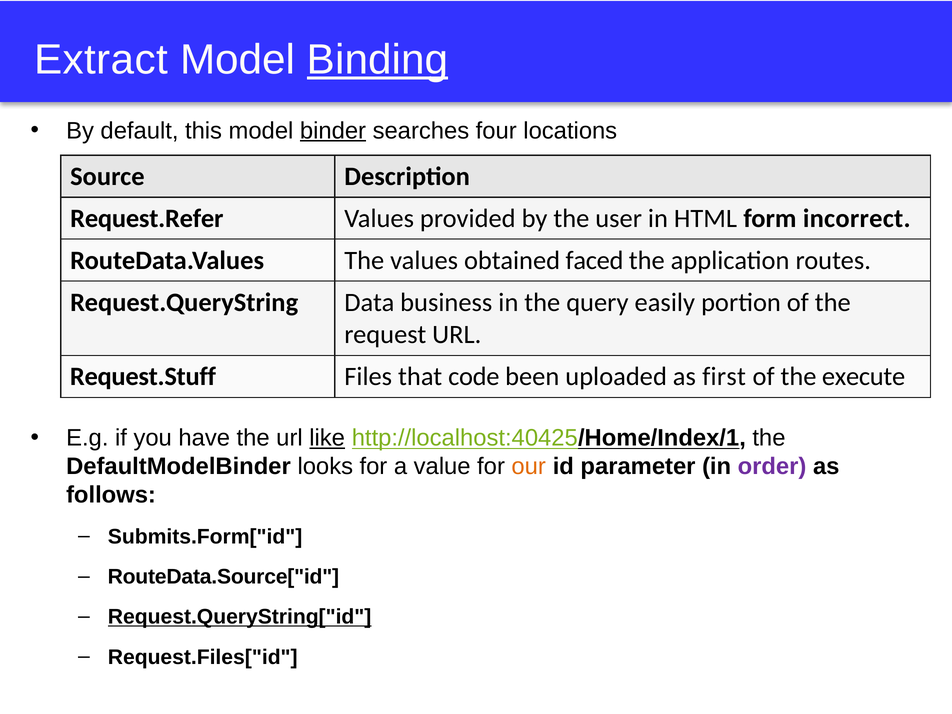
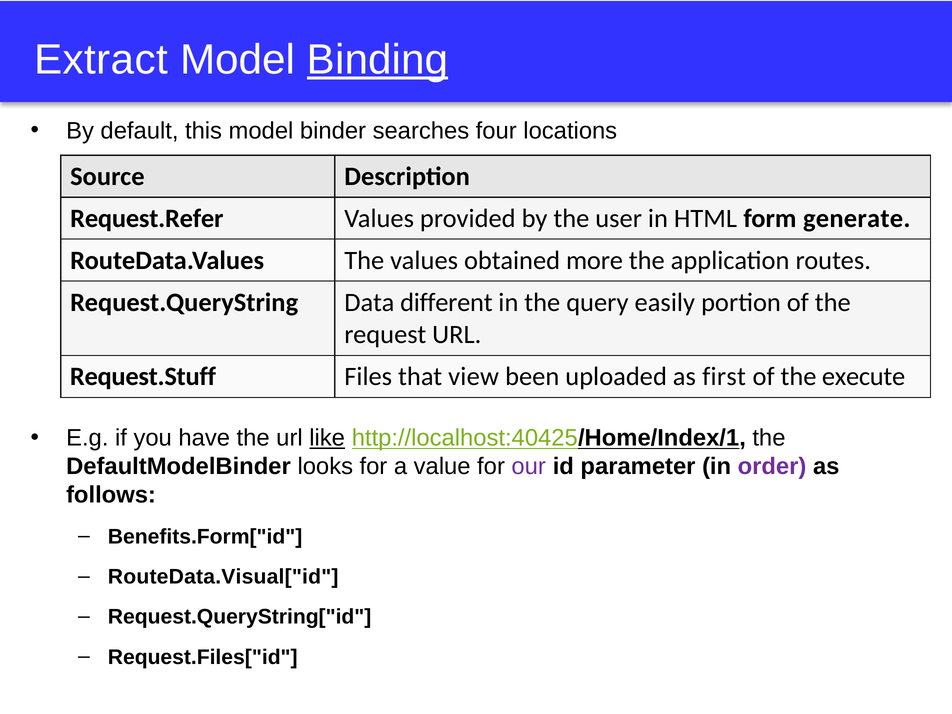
binder underline: present -> none
incorrect: incorrect -> generate
faced: faced -> more
business: business -> different
code: code -> view
our colour: orange -> purple
Submits.Form["id: Submits.Form["id -> Benefits.Form["id
RouteData.Source["id: RouteData.Source["id -> RouteData.Visual["id
Request.QueryString["id underline: present -> none
